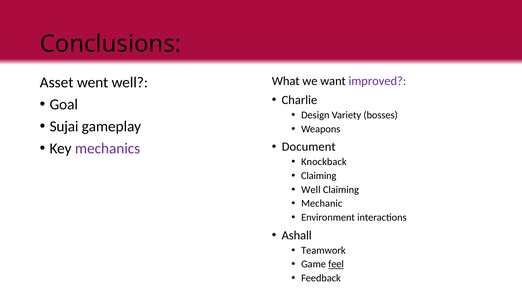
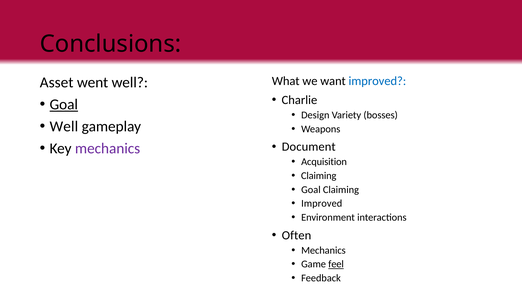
improved at (377, 81) colour: purple -> blue
Goal at (64, 104) underline: none -> present
Sujai at (64, 126): Sujai -> Well
Knockback: Knockback -> Acquisition
Well at (311, 189): Well -> Goal
Mechanic at (322, 203): Mechanic -> Improved
Ashall: Ashall -> Often
Teamwork at (323, 250): Teamwork -> Mechanics
